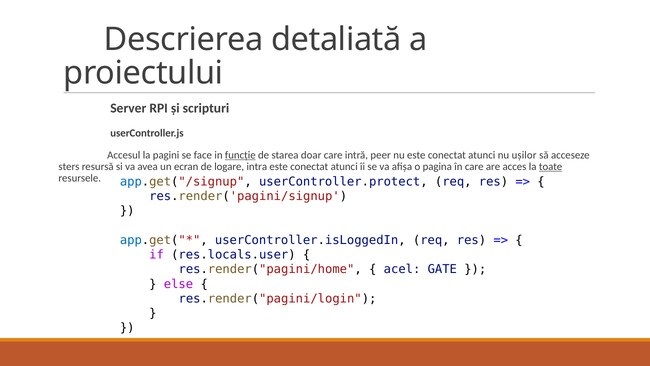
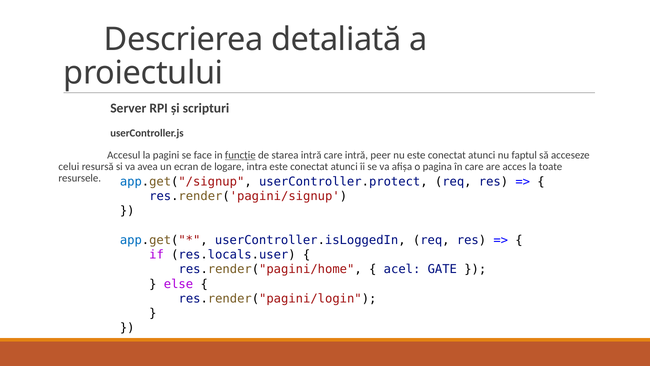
starea doar: doar -> intră
ușilor: ușilor -> faptul
sters: sters -> celui
toate underline: present -> none
